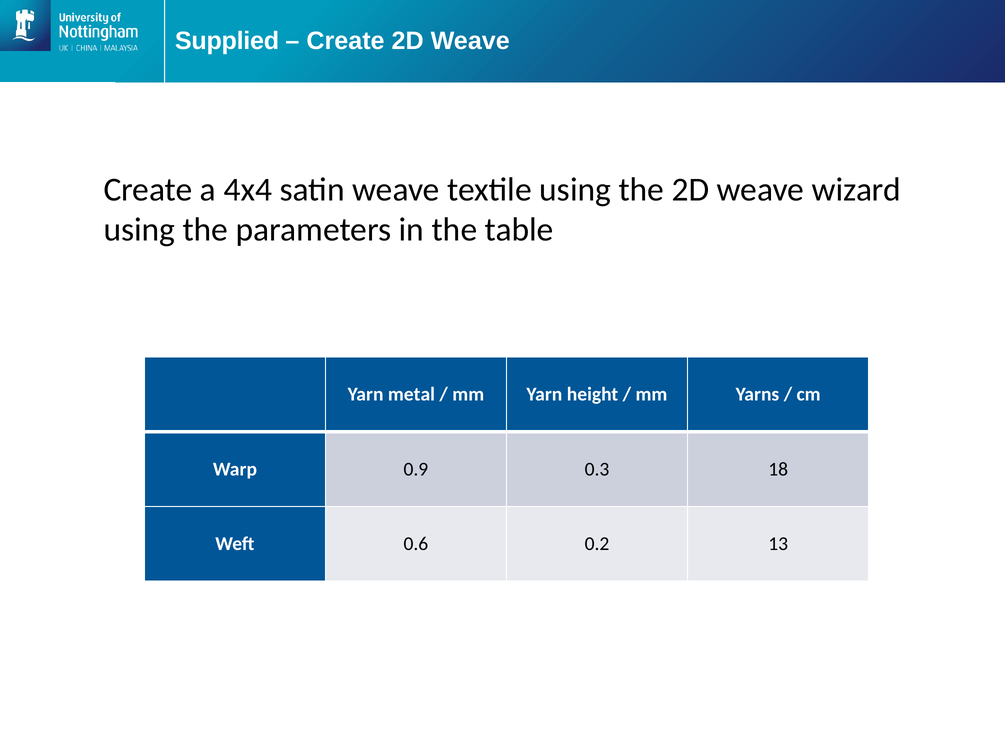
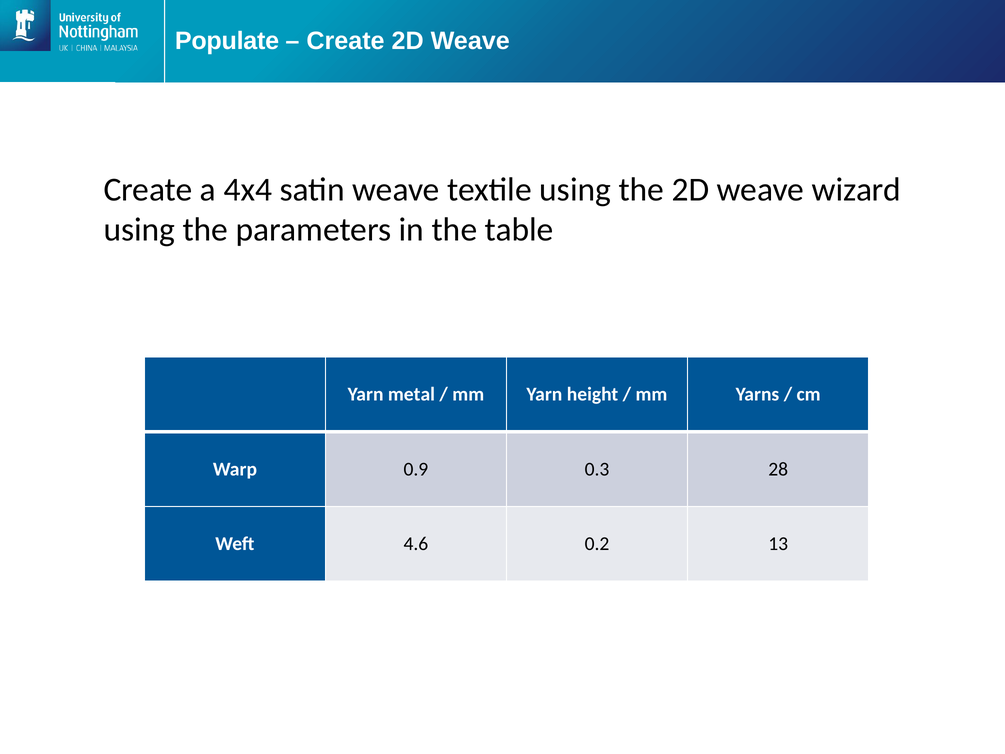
Supplied: Supplied -> Populate
18: 18 -> 28
0.6: 0.6 -> 4.6
